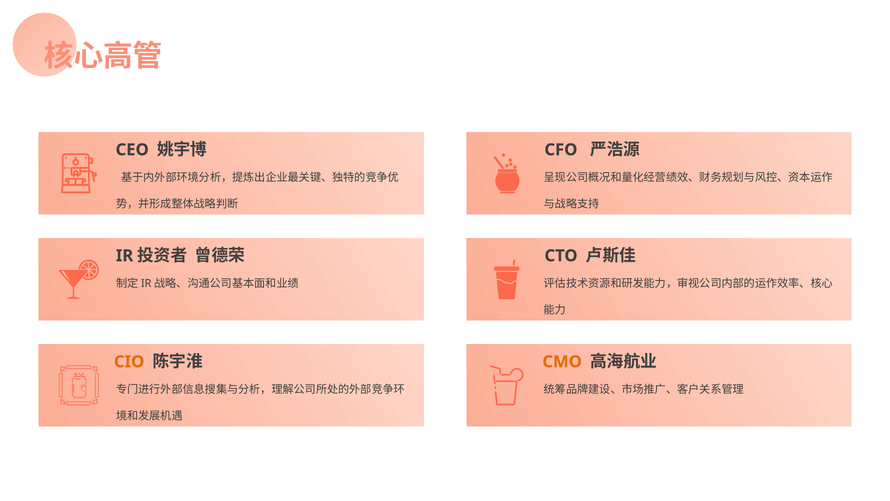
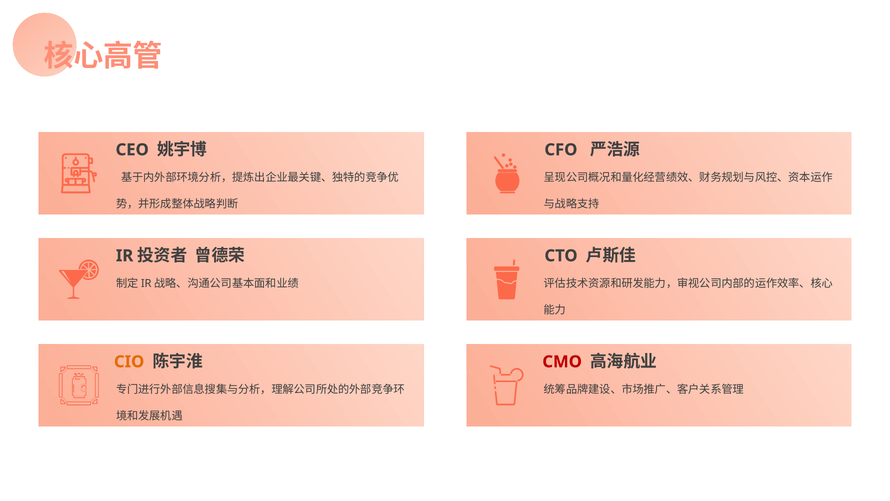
CMO colour: orange -> red
